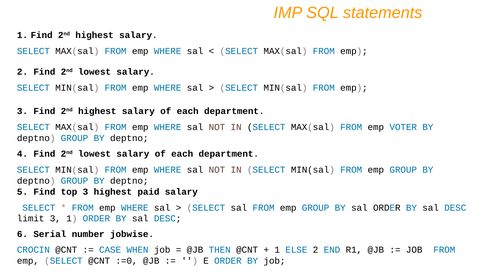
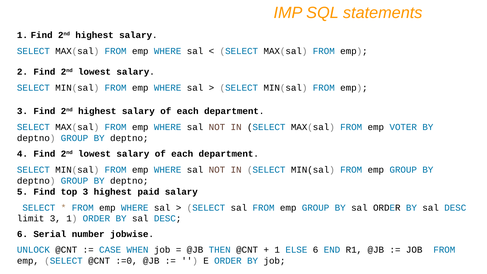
CROCIN: CROCIN -> UNLOCK
ELSE 2: 2 -> 6
